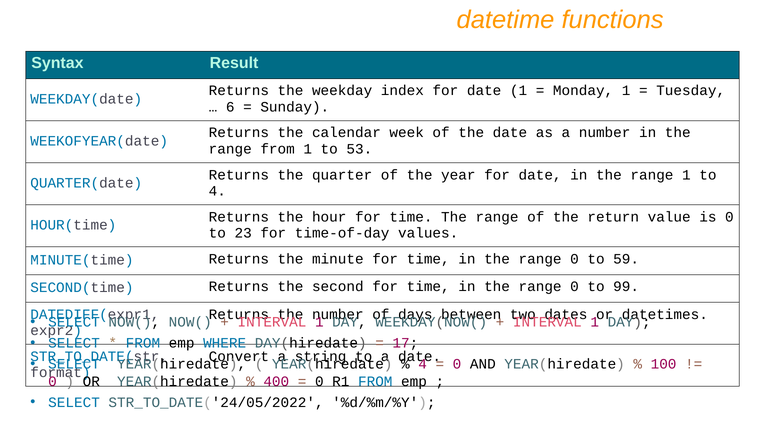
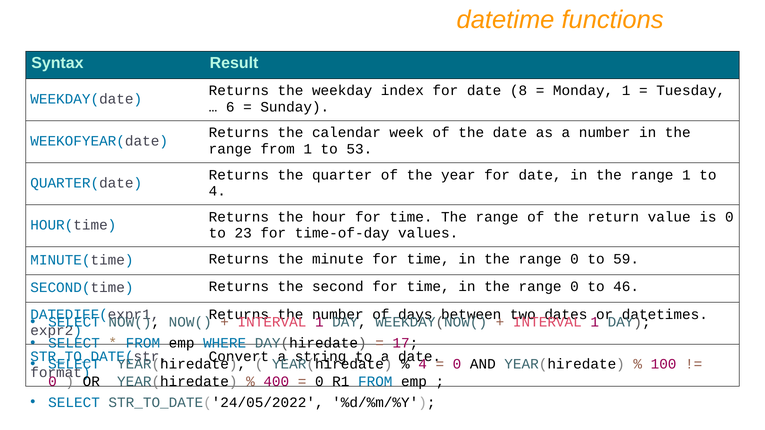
date 1: 1 -> 8
99: 99 -> 46
